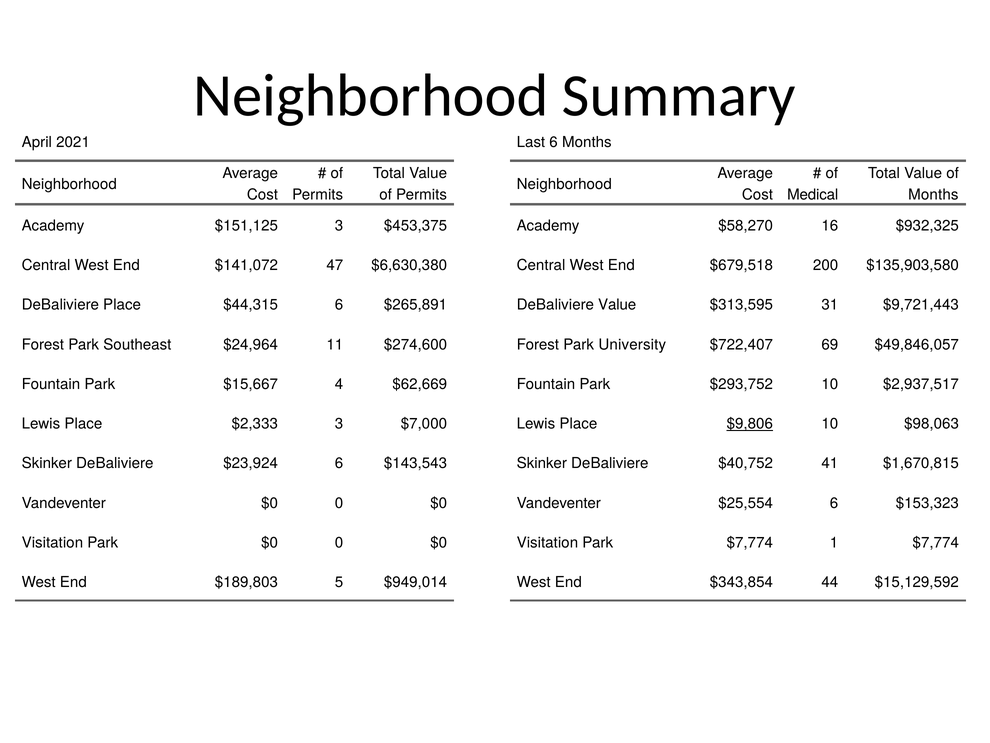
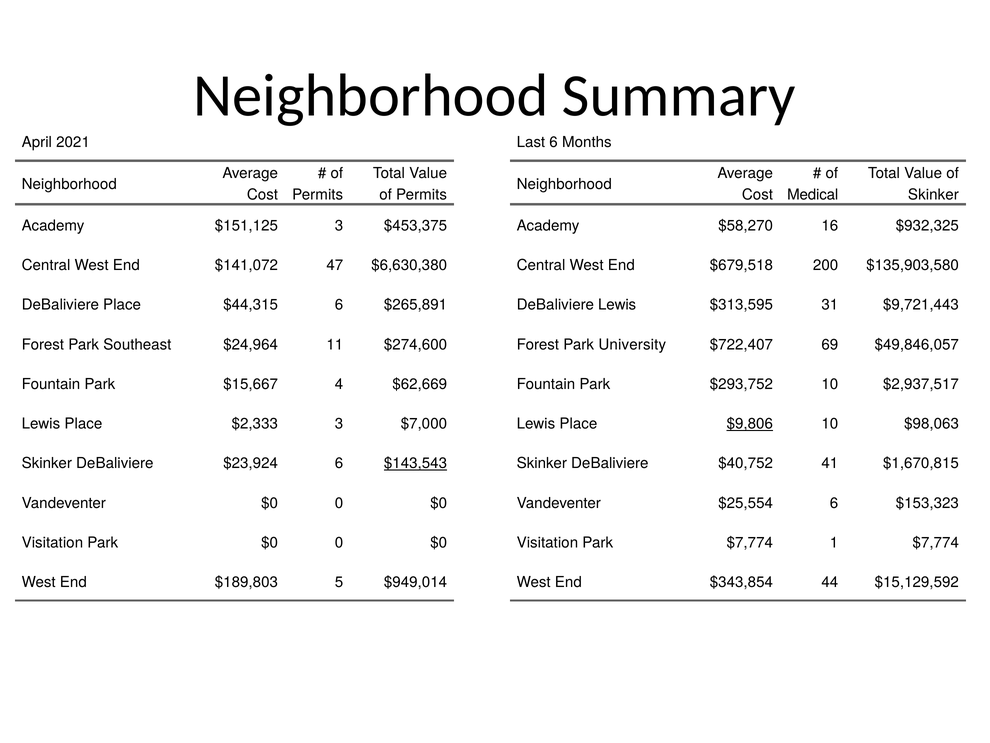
Months at (933, 195): Months -> Skinker
DeBaliviere Value: Value -> Lewis
$143,543 underline: none -> present
